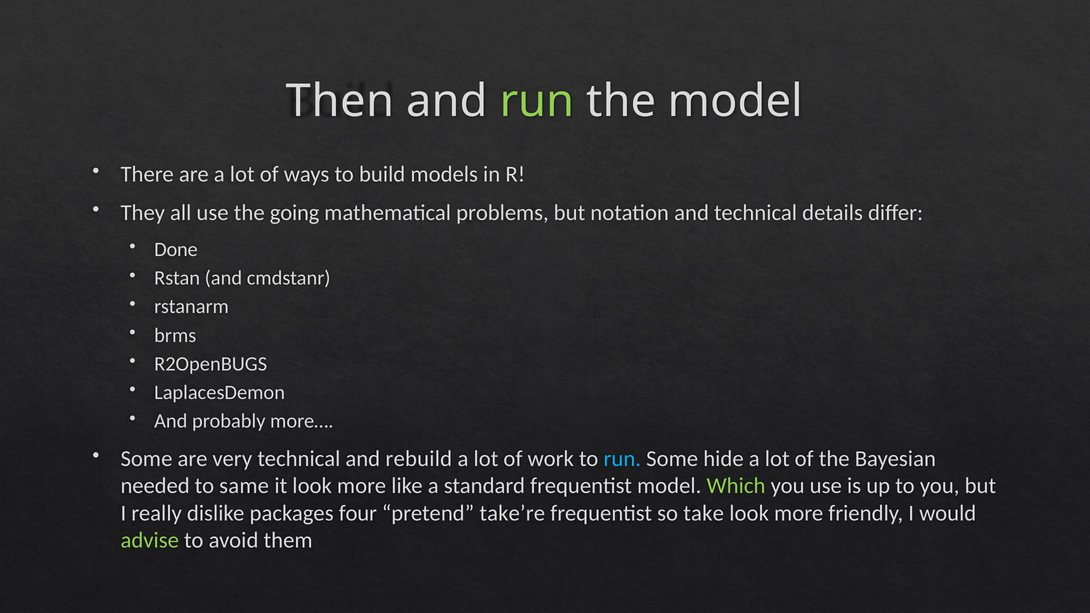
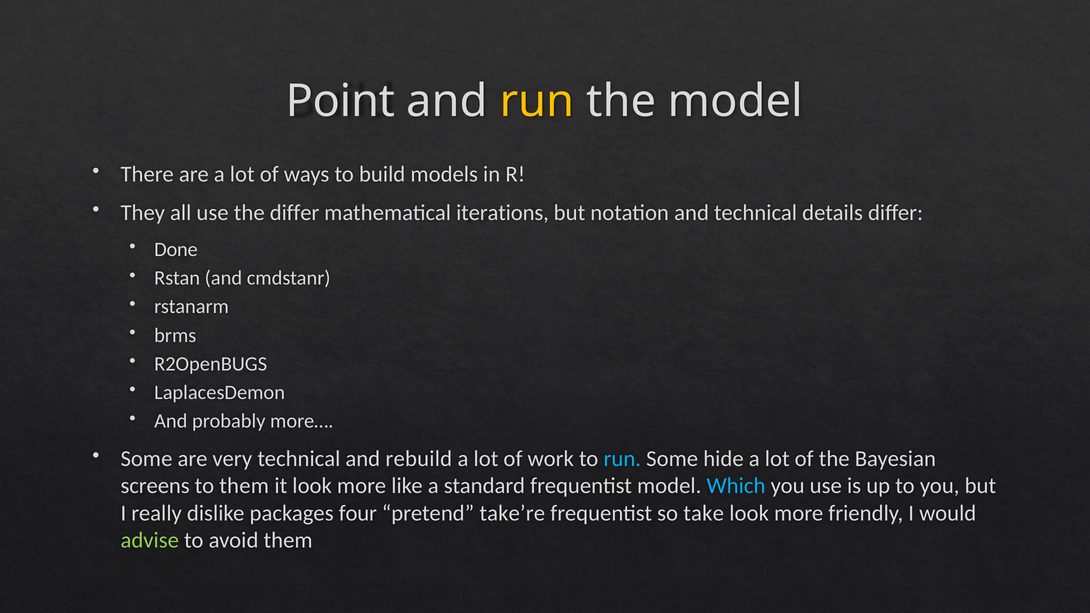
Then: Then -> Point
run at (537, 101) colour: light green -> yellow
the going: going -> differ
problems: problems -> iterations
needed: needed -> screens
to same: same -> them
Which colour: light green -> light blue
